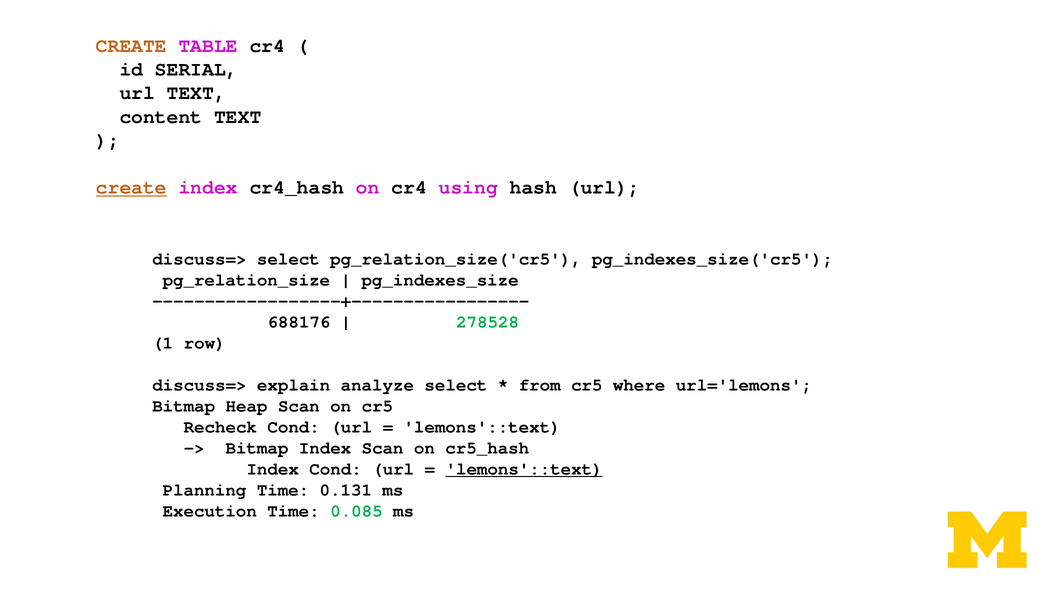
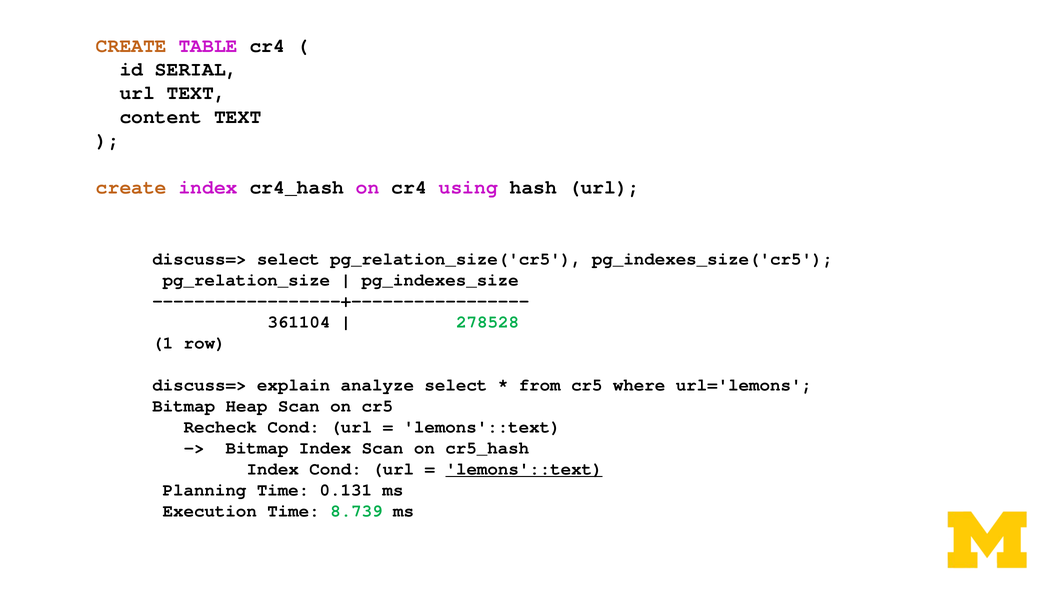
create at (131, 187) underline: present -> none
688176: 688176 -> 361104
0.085: 0.085 -> 8.739
